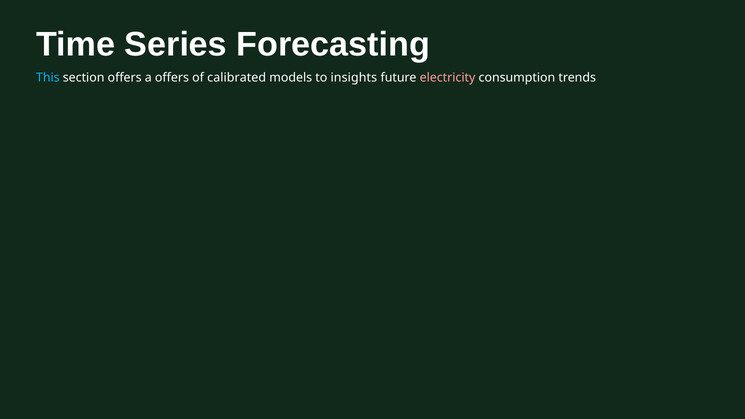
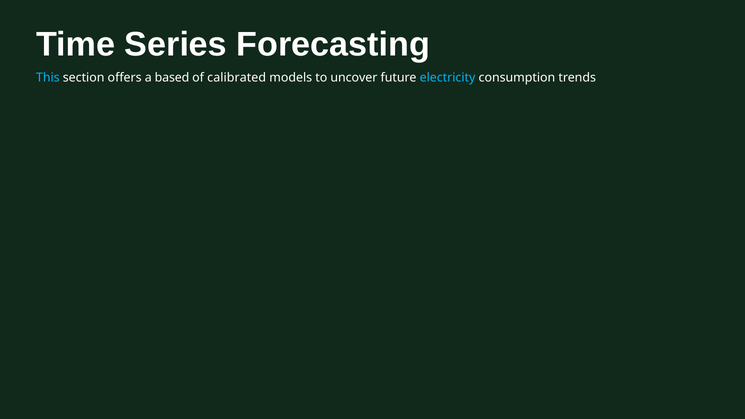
a offers: offers -> based
insights: insights -> uncover
electricity colour: pink -> light blue
